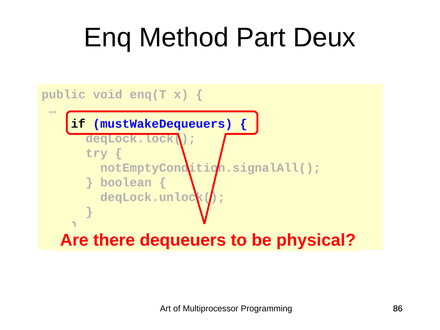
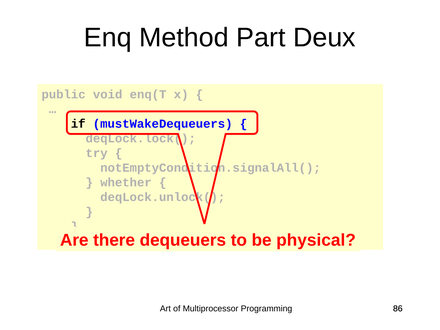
boolean: boolean -> whether
